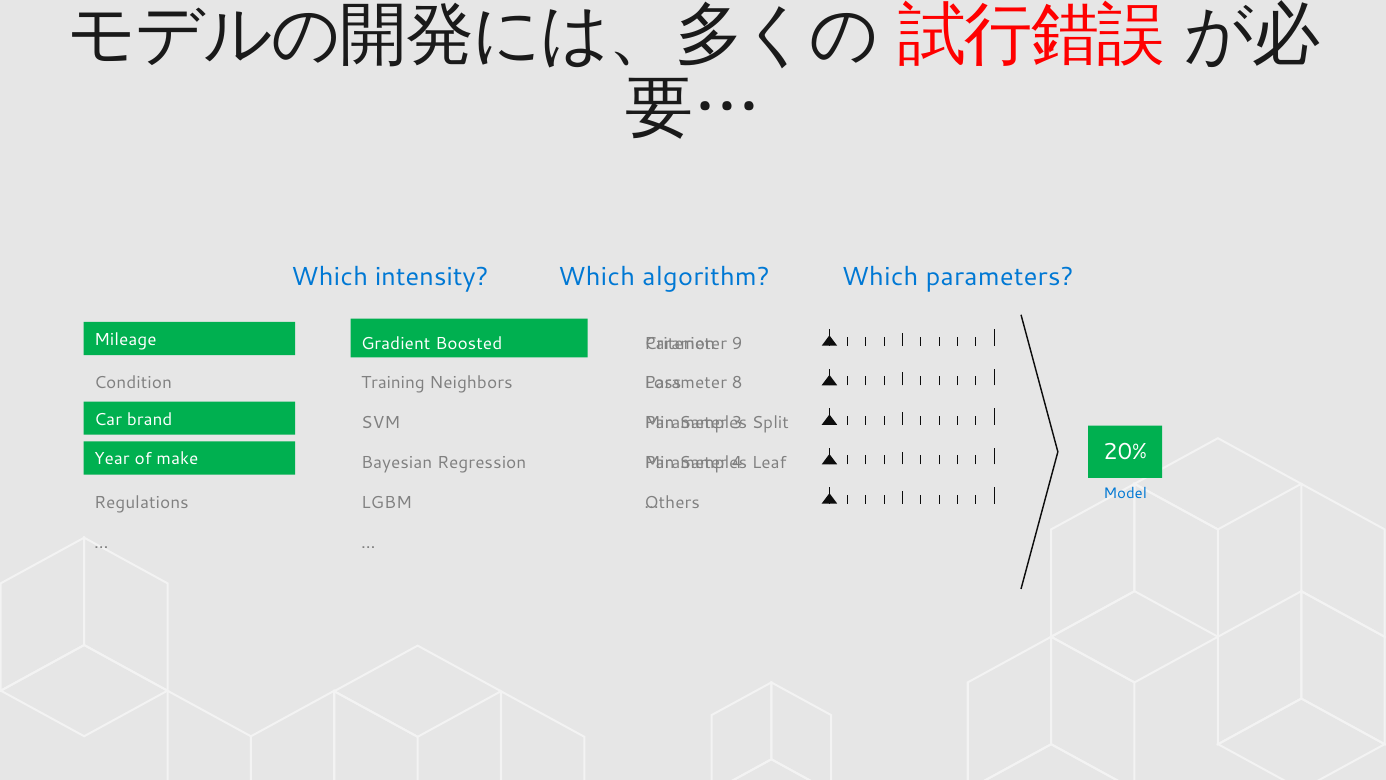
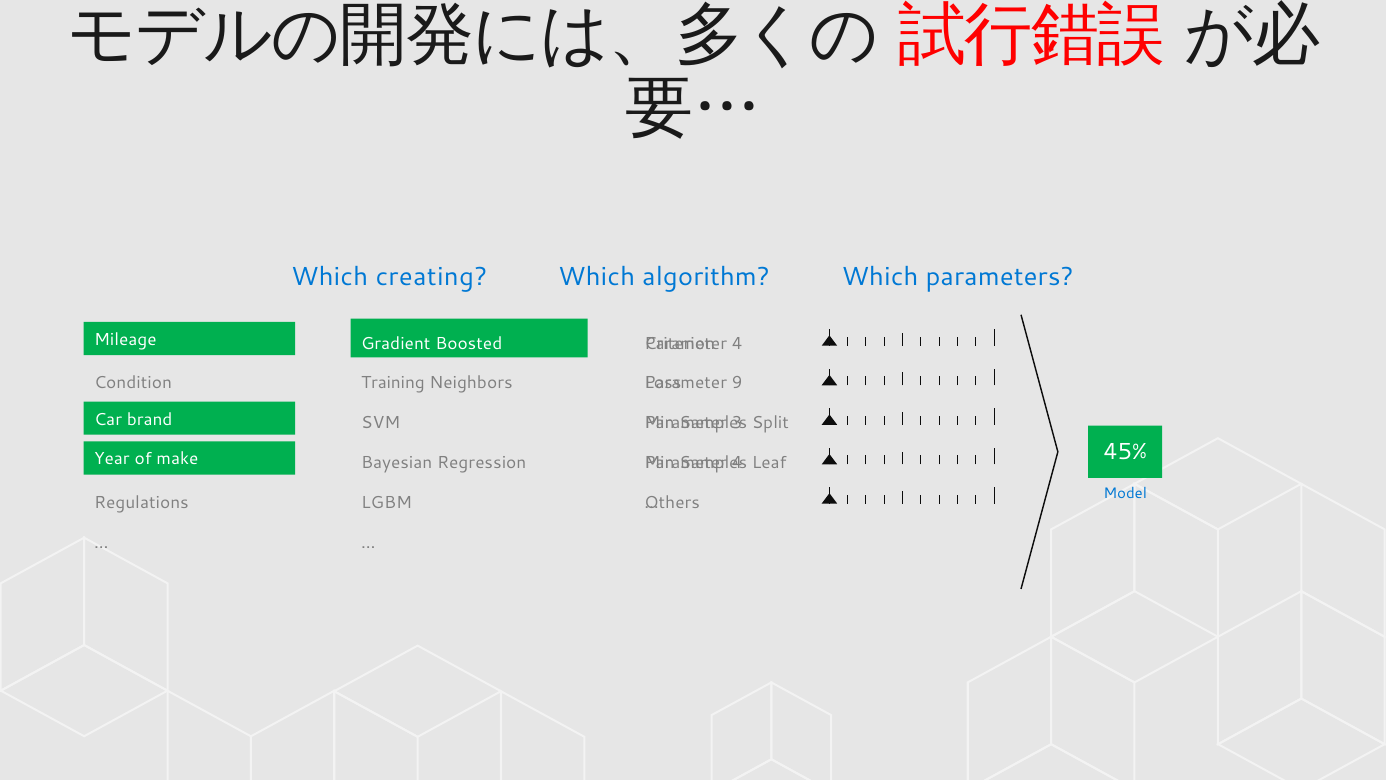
intensity: intensity -> creating
9 at (737, 343): 9 -> 4
8: 8 -> 9
20%: 20% -> 45%
